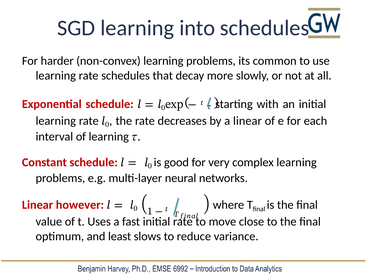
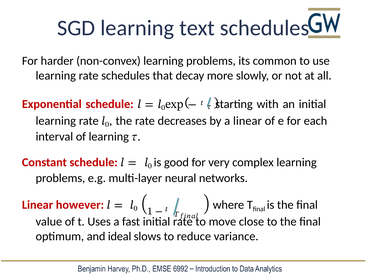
into: into -> text
least: least -> ideal
